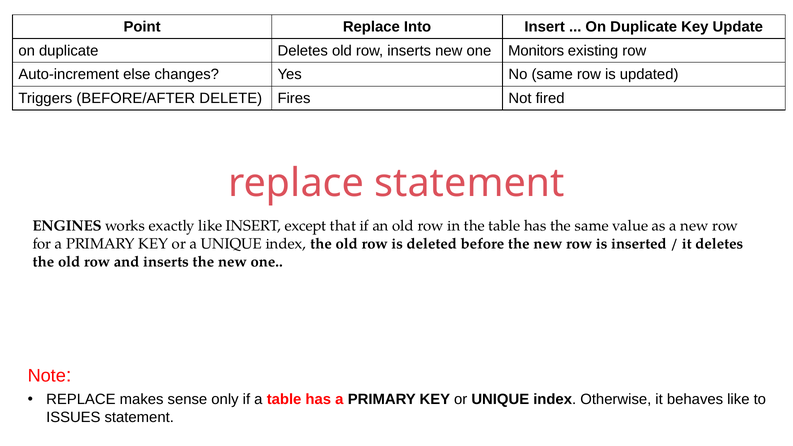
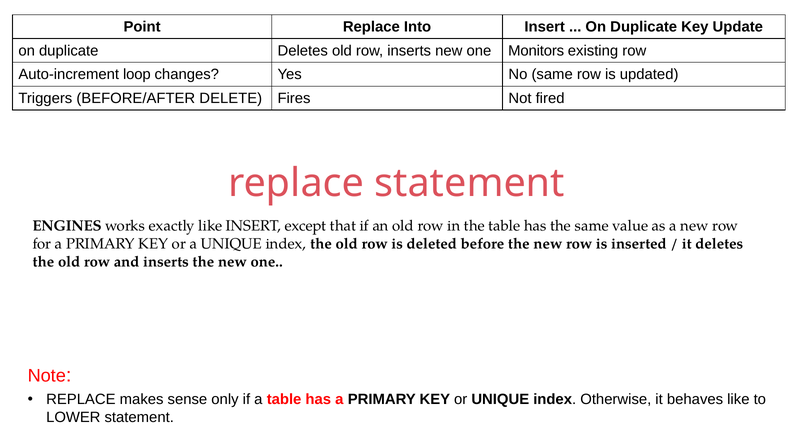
else: else -> loop
ISSUES: ISSUES -> LOWER
